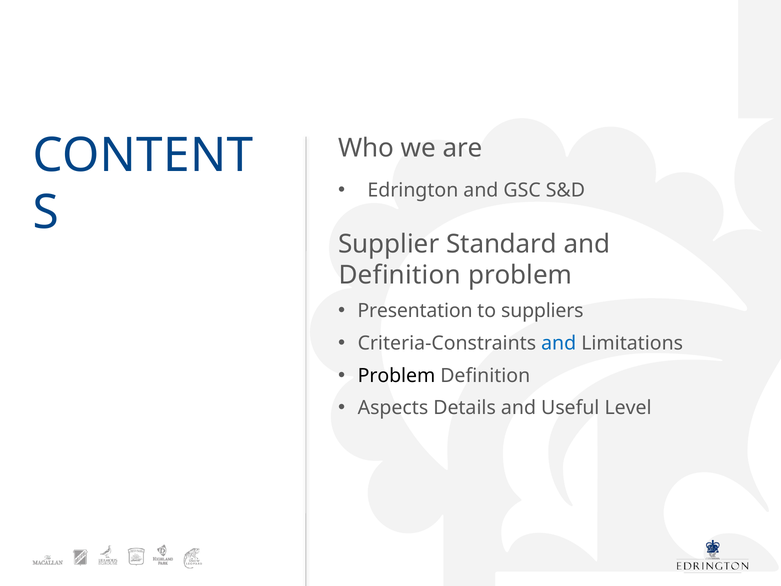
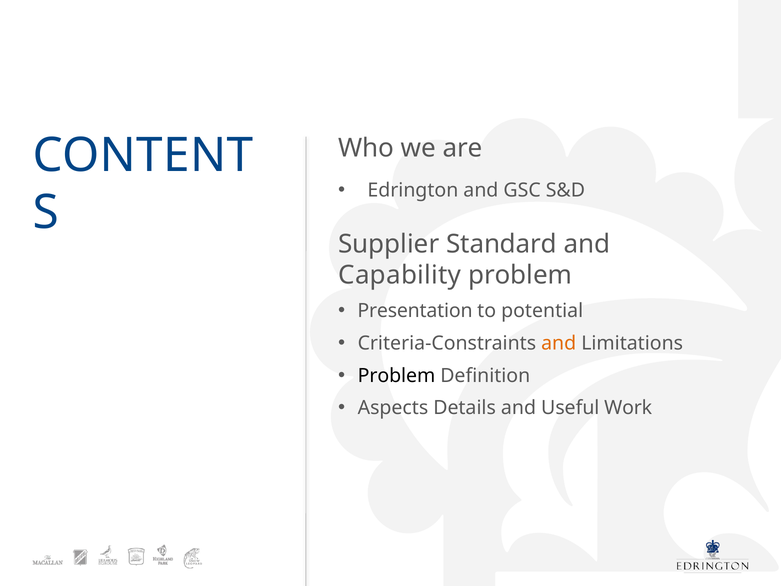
Definition at (400, 275): Definition -> Capability
suppliers: suppliers -> potential
and at (559, 343) colour: blue -> orange
Level: Level -> Work
